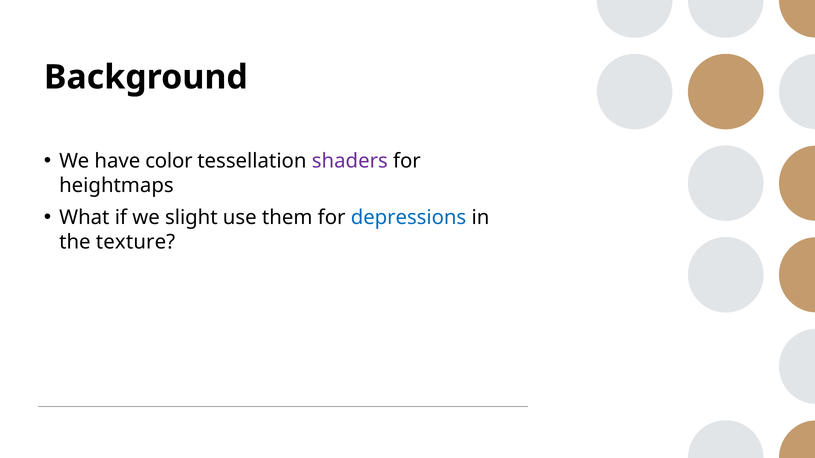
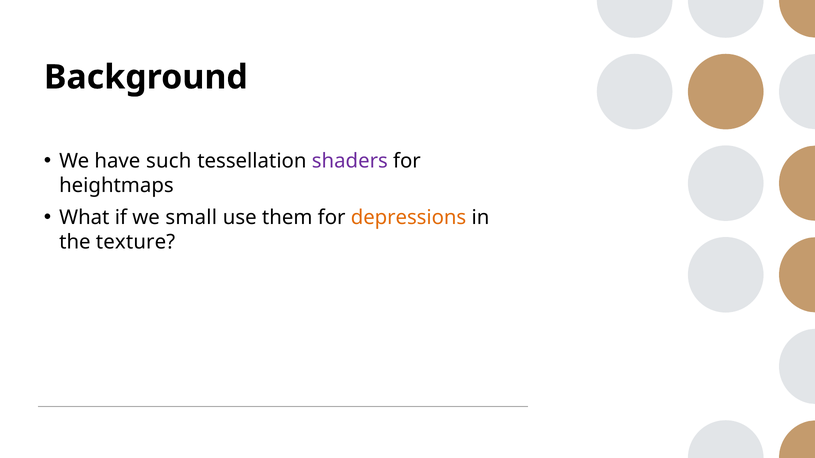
color: color -> such
slight: slight -> small
depressions colour: blue -> orange
